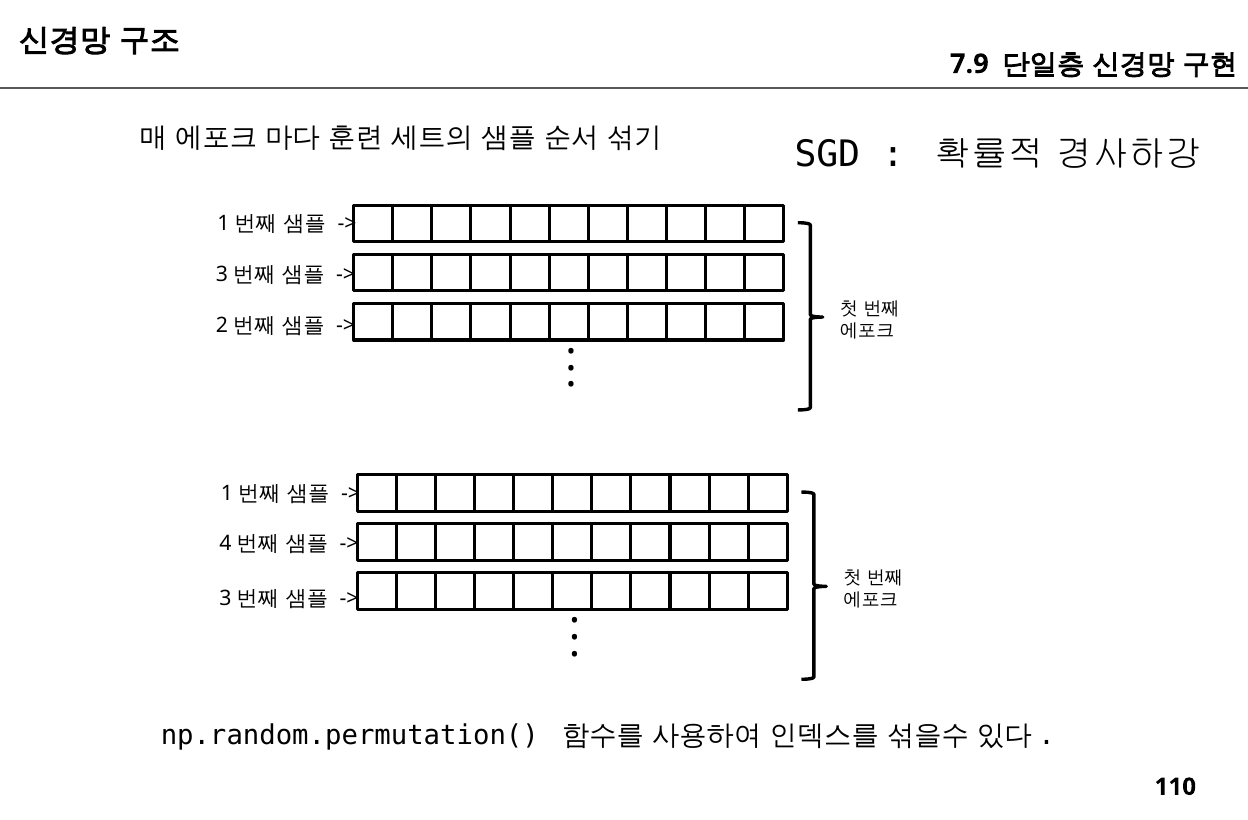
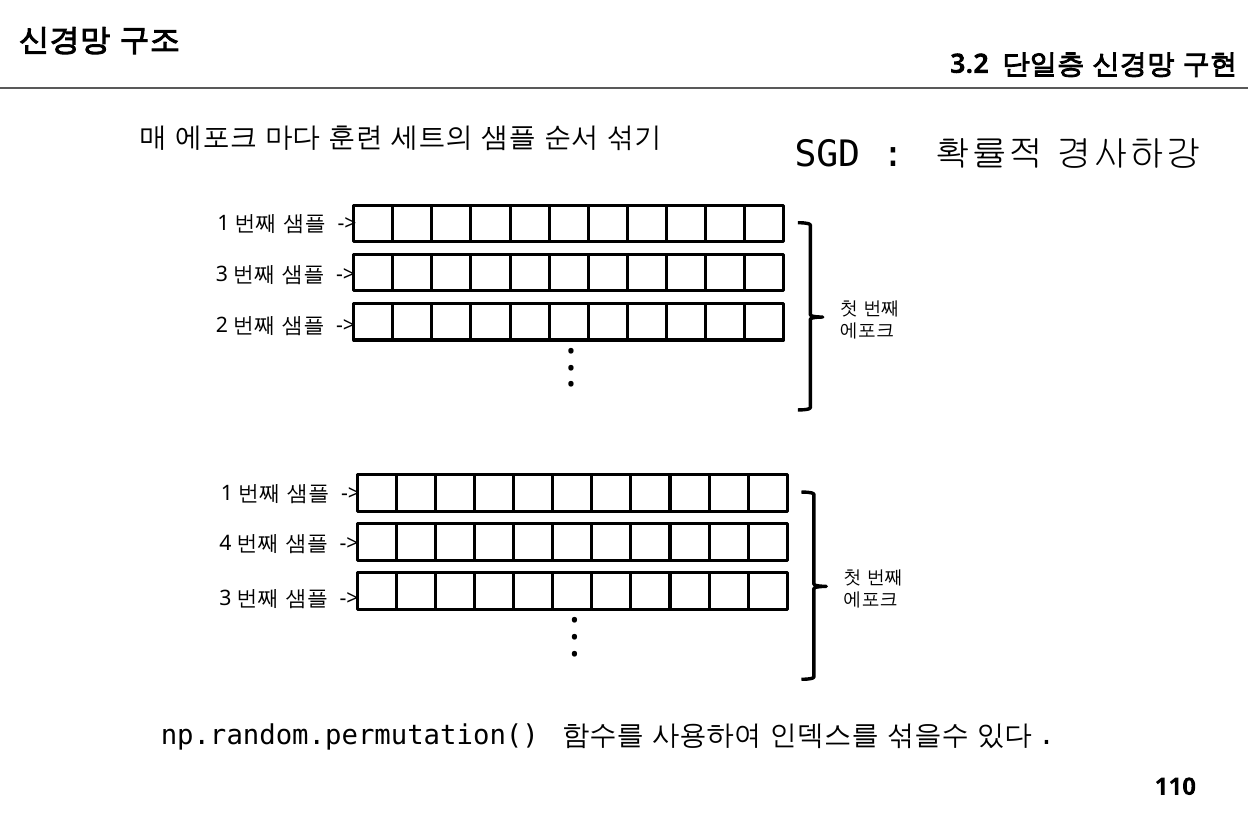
7.9: 7.9 -> 3.2
